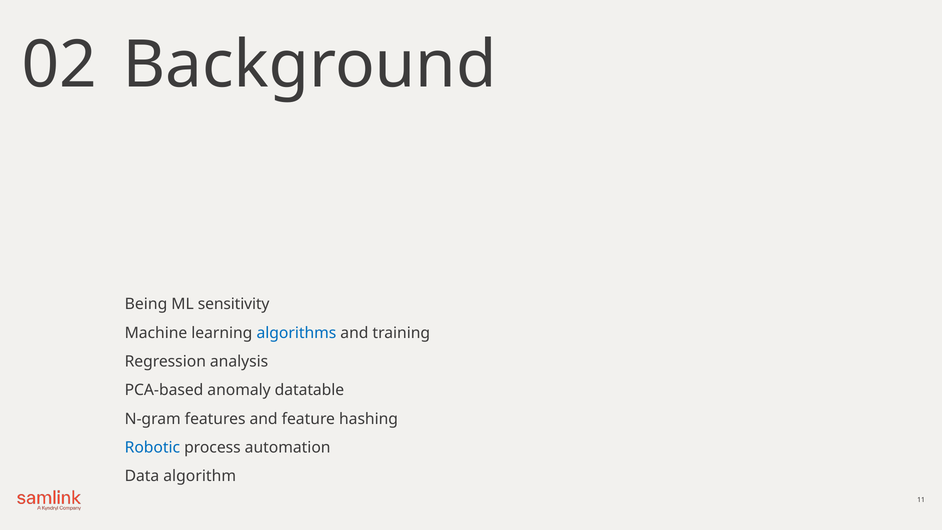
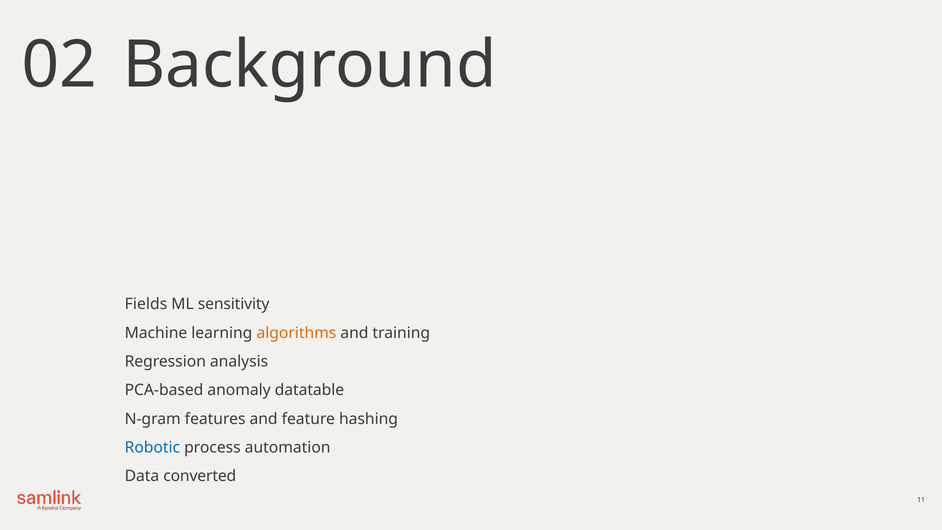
Being: Being -> Fields
algorithms colour: blue -> orange
algorithm: algorithm -> converted
